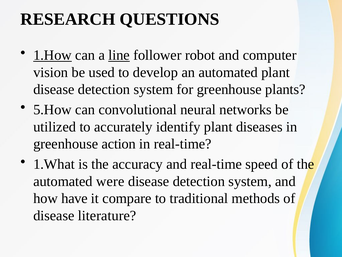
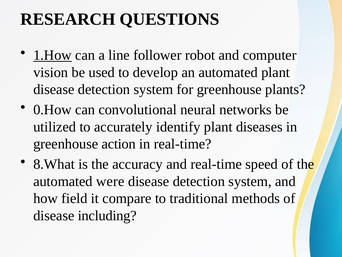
line underline: present -> none
5.How: 5.How -> 0.How
1.What: 1.What -> 8.What
have: have -> field
literature: literature -> including
